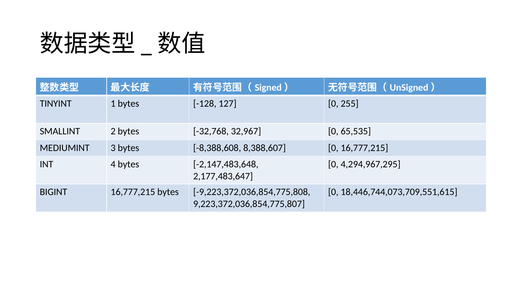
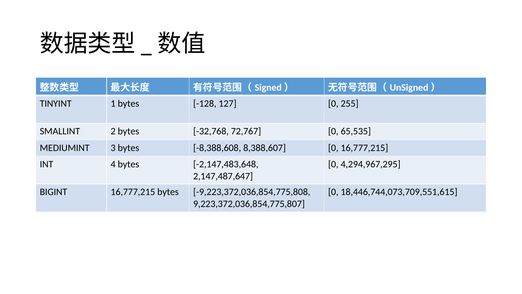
32,967: 32,967 -> 72,767
2,177,483,647: 2,177,483,647 -> 2,147,487,647
